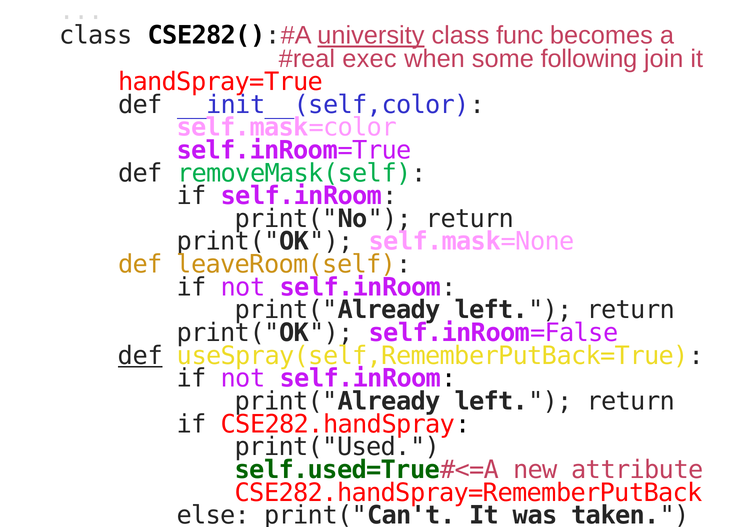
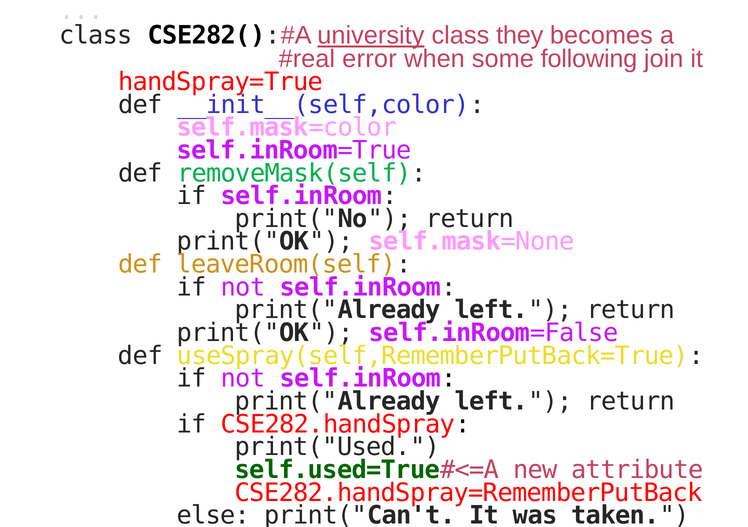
func: func -> they
exec: exec -> error
def at (140, 356) underline: present -> none
